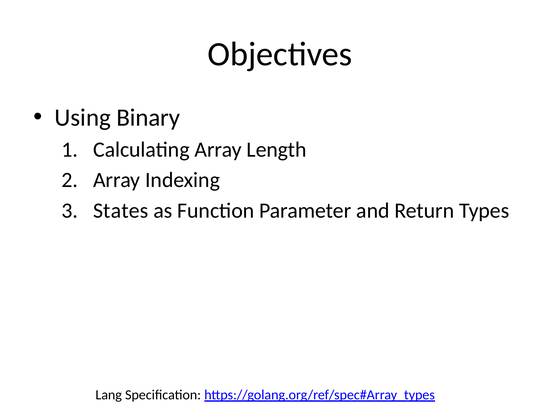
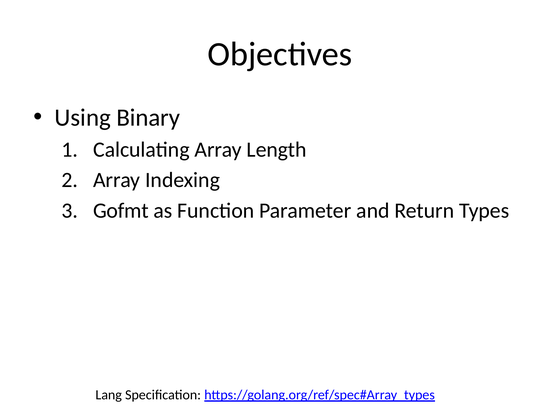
States: States -> Gofmt
